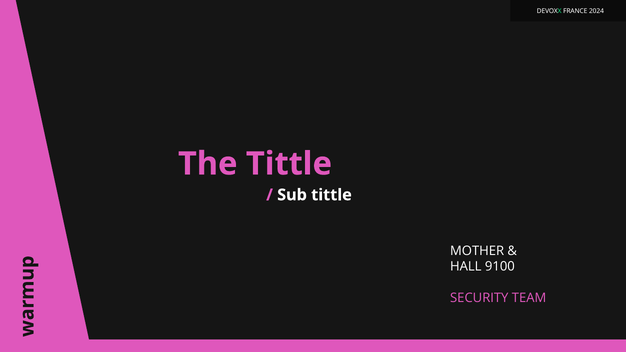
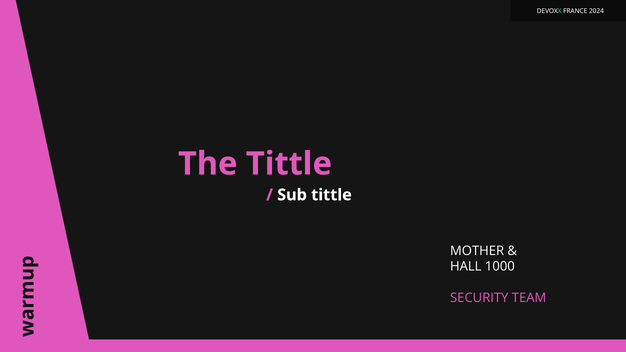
9100: 9100 -> 1000
